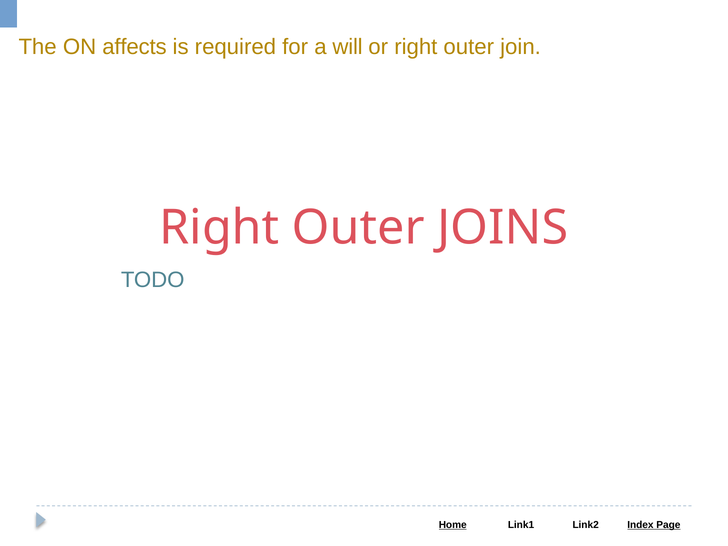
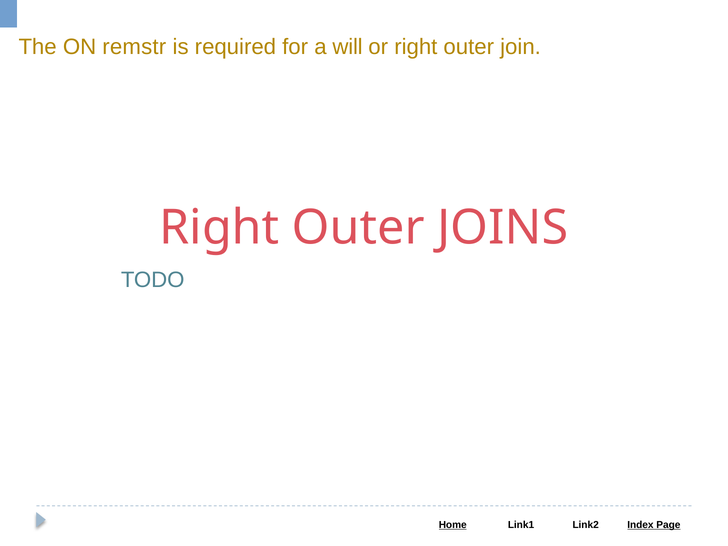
affects: affects -> remstr
